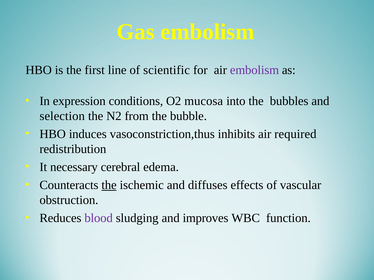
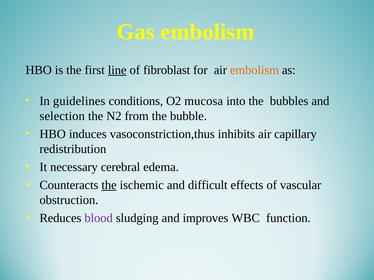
line underline: none -> present
scientific: scientific -> fibroblast
embolism at (254, 70) colour: purple -> orange
expression: expression -> guidelines
required: required -> capillary
diffuses: diffuses -> difficult
